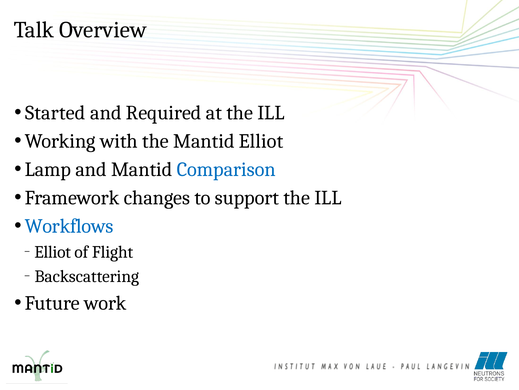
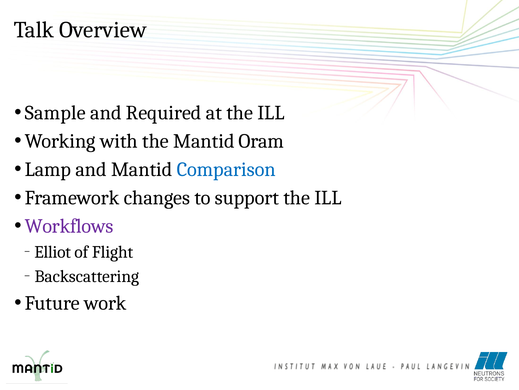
Started: Started -> Sample
Mantid Elliot: Elliot -> Oram
Workflows colour: blue -> purple
